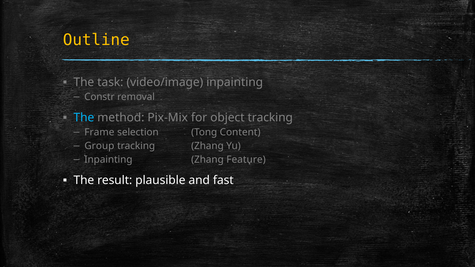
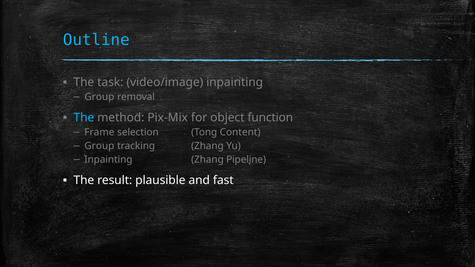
Outline colour: yellow -> light blue
Constr at (99, 97): Constr -> Group
object tracking: tracking -> function
Feature: Feature -> Pipeline
